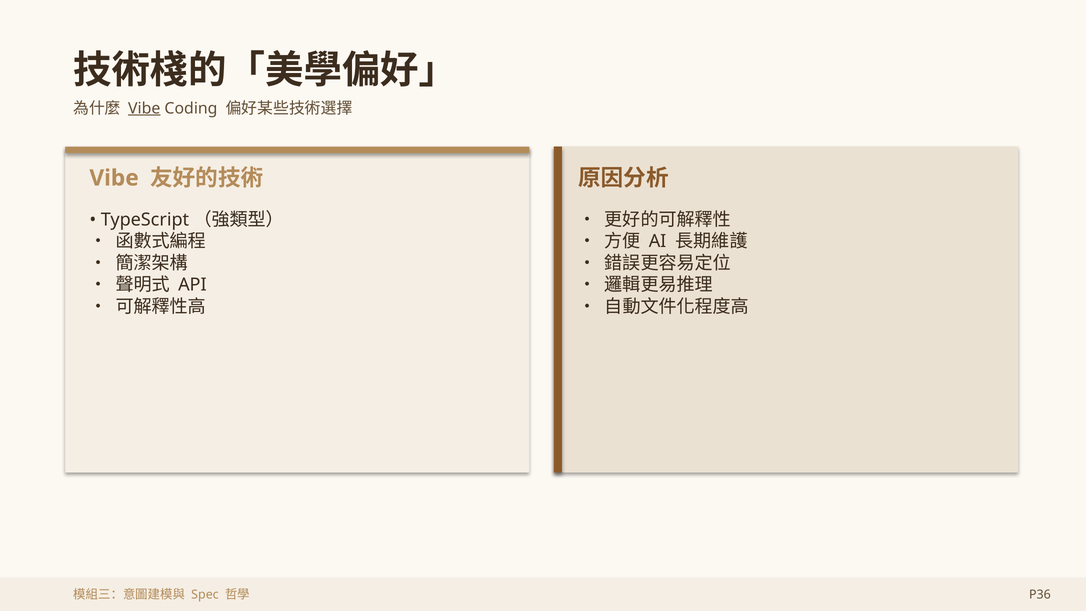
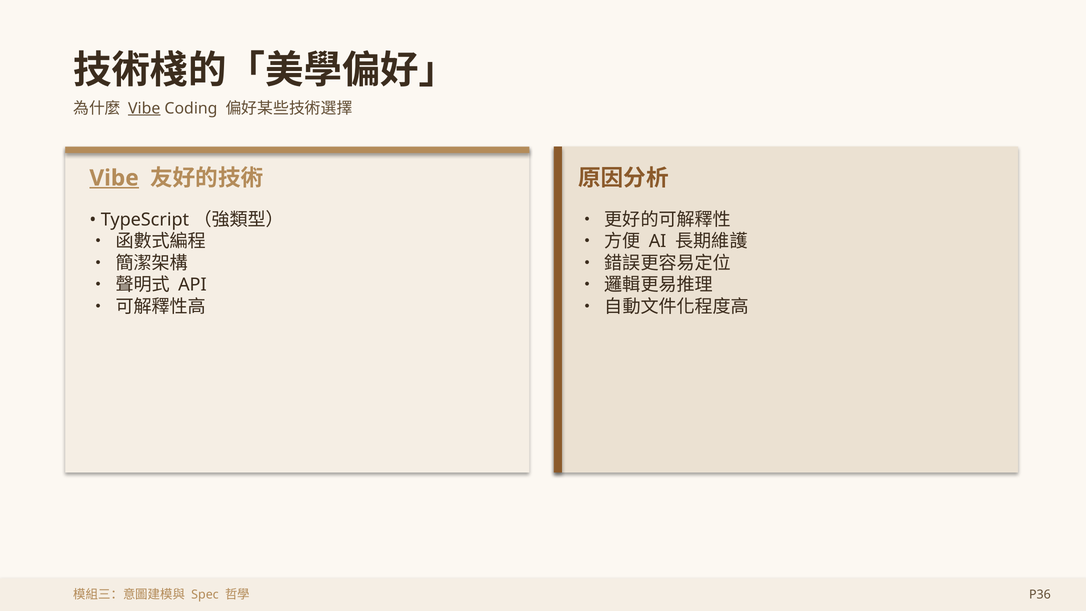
Vibe at (114, 178) underline: none -> present
